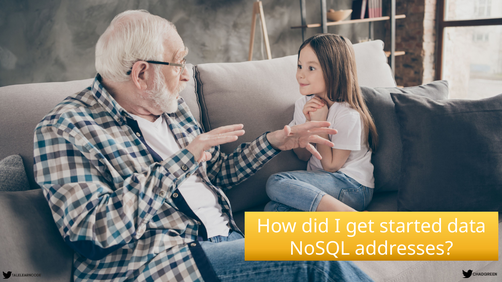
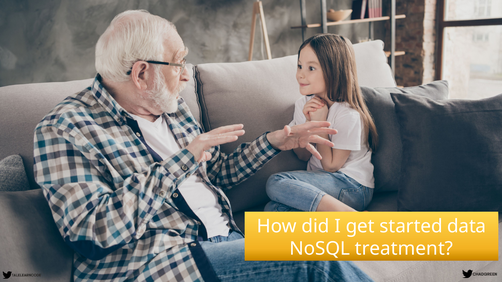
addresses: addresses -> treatment
